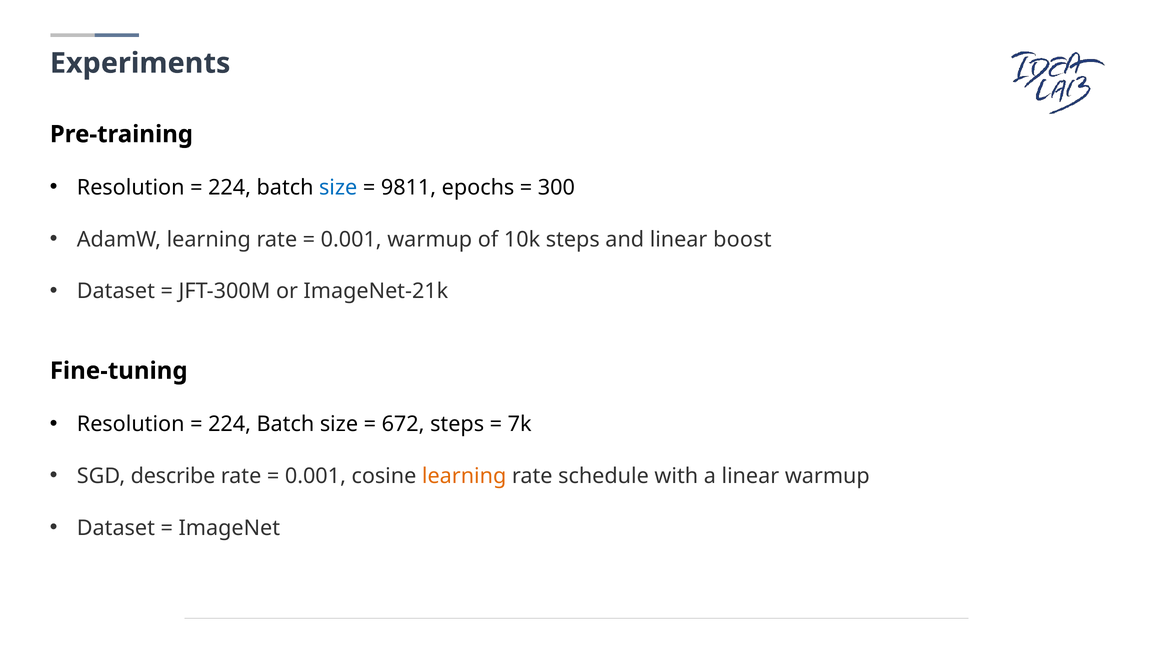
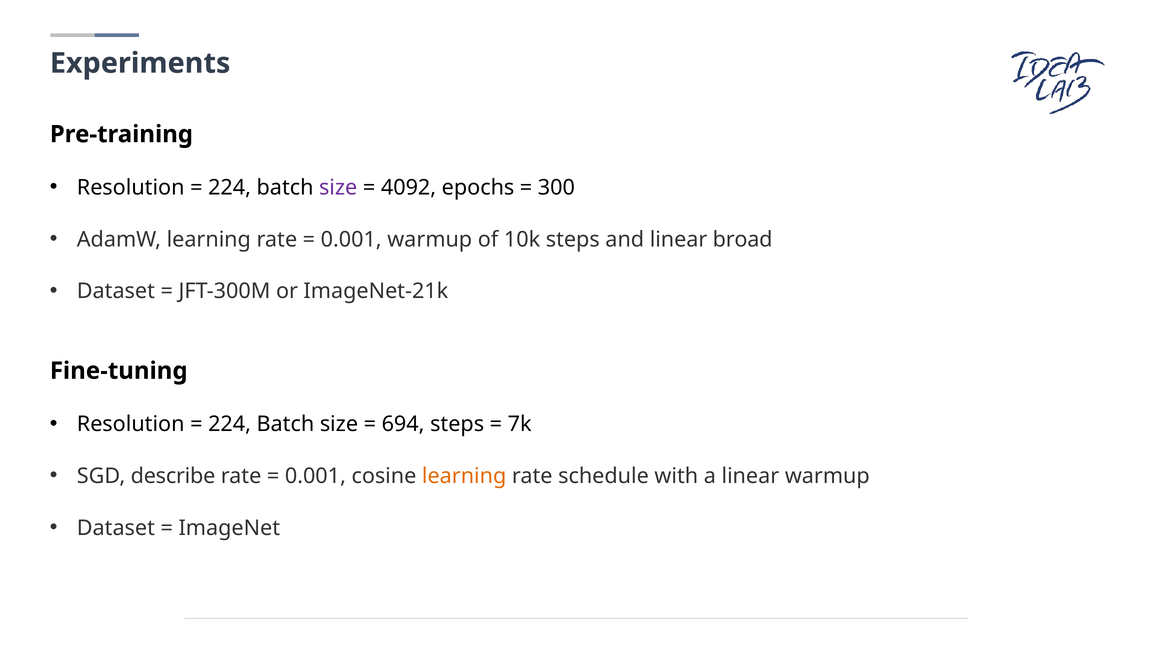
size at (338, 187) colour: blue -> purple
9811: 9811 -> 4092
boost: boost -> broad
672: 672 -> 694
